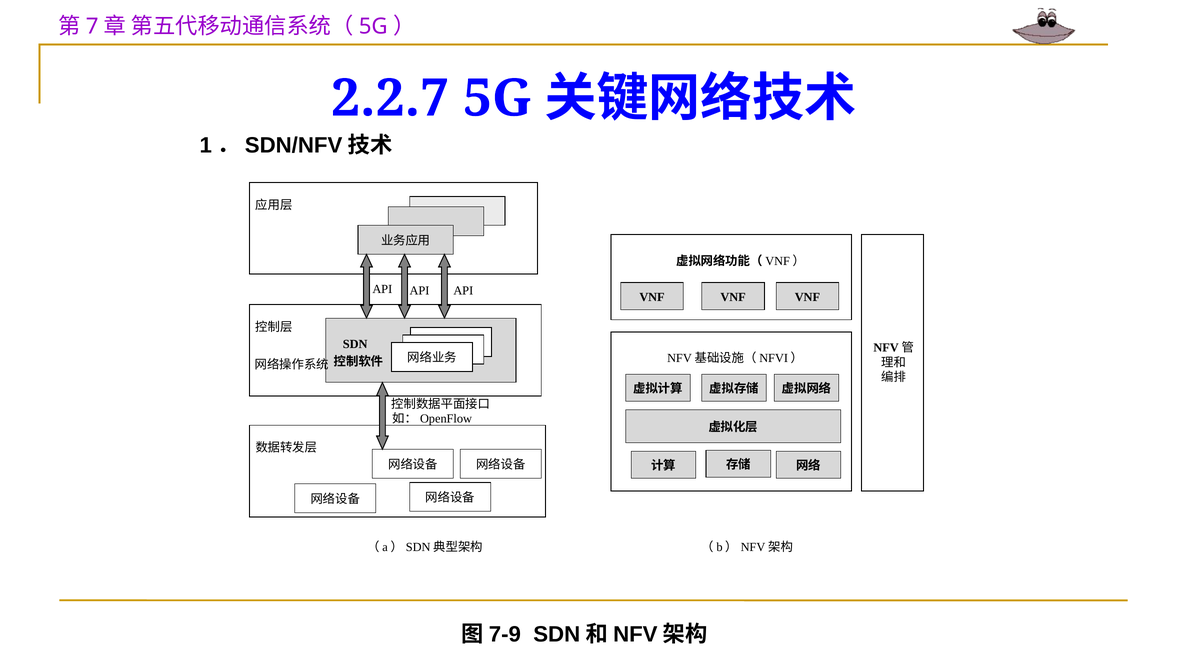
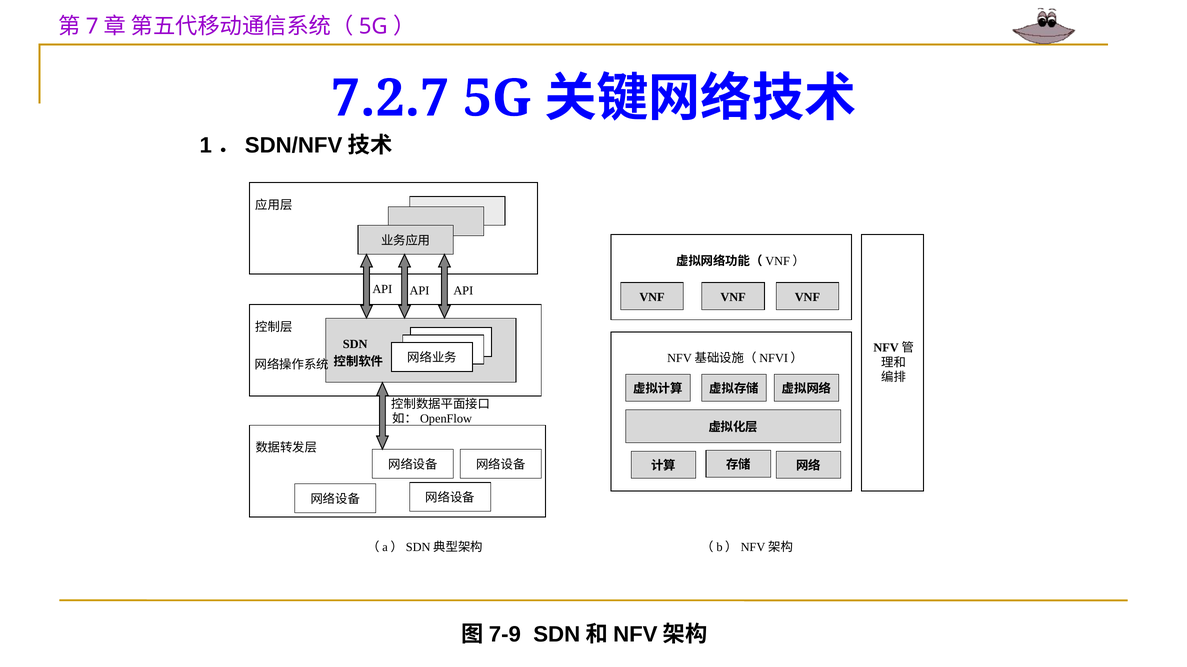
2.2.7: 2.2.7 -> 7.2.7
